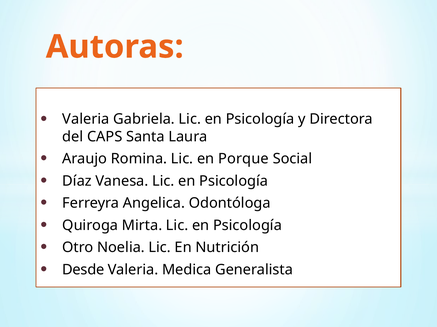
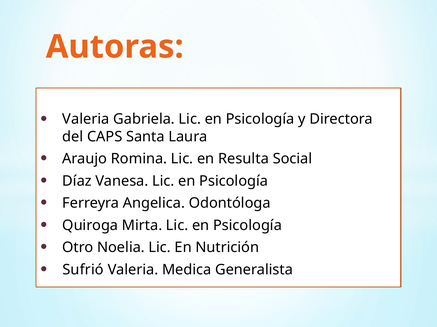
Porque: Porque -> Resulta
Desde: Desde -> Sufrió
